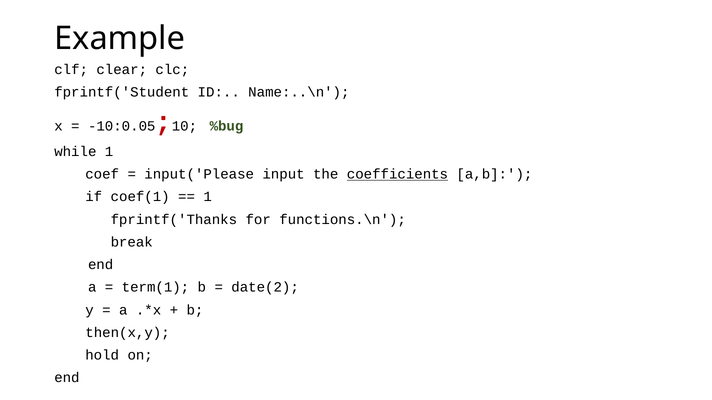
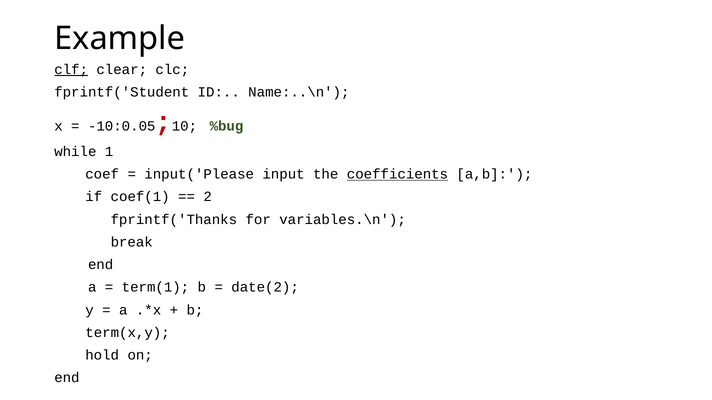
clf underline: none -> present
1 at (208, 197): 1 -> 2
functions.\n: functions.\n -> variables.\n
then(x,y: then(x,y -> term(x,y
